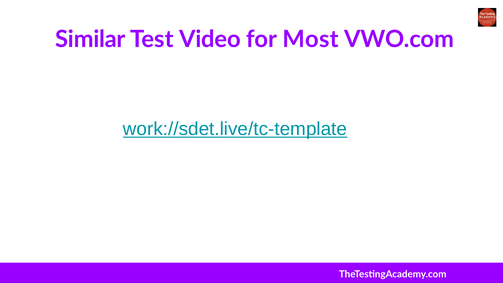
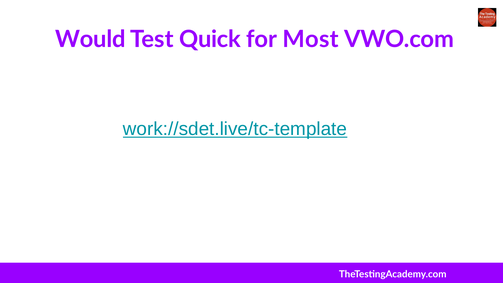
Similar: Similar -> Would
Video: Video -> Quick
